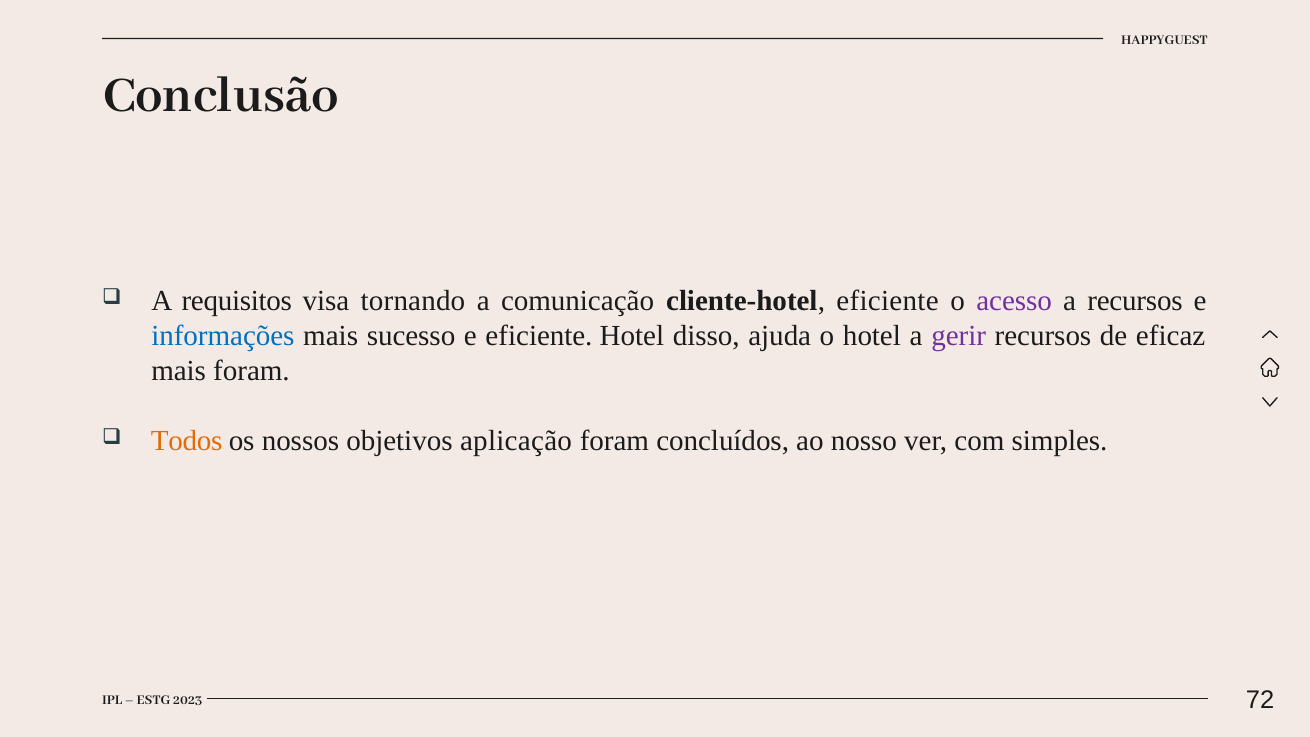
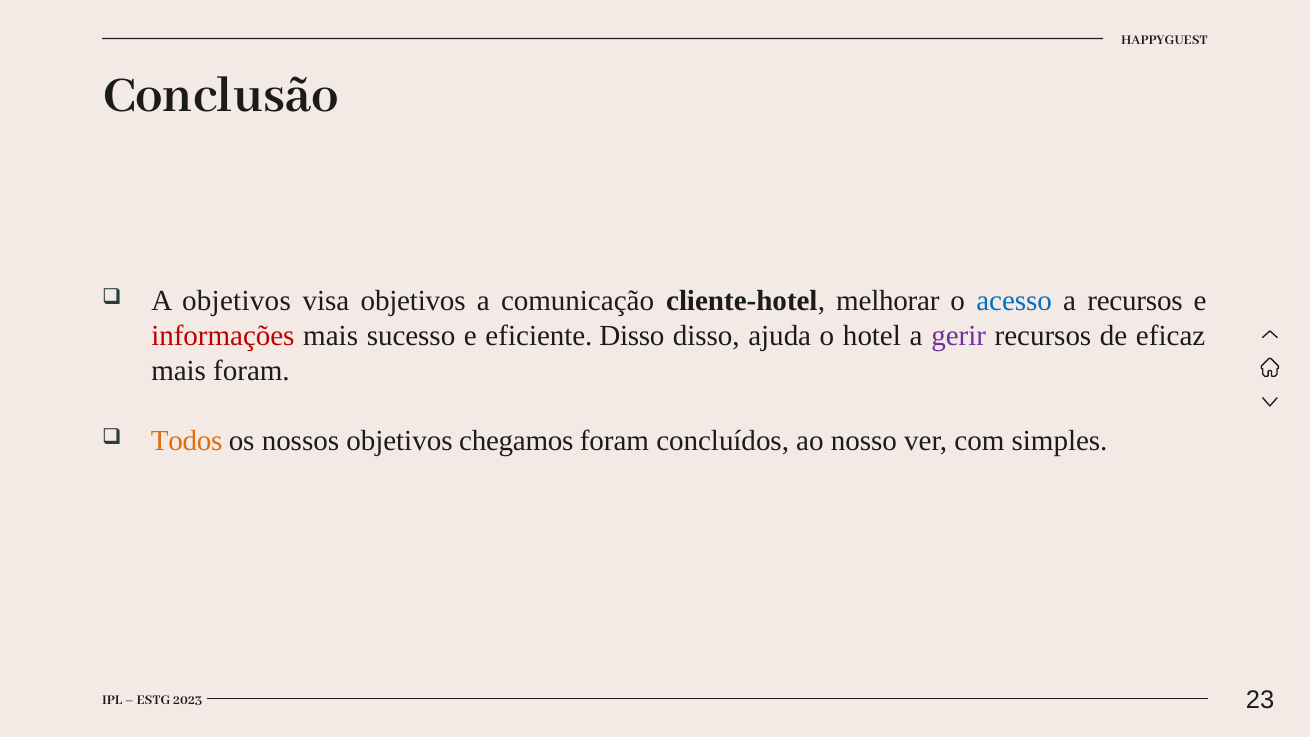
A requisitos: requisitos -> objetivos
visa tornando: tornando -> objetivos
cliente-hotel eficiente: eficiente -> melhorar
acesso colour: purple -> blue
informações colour: blue -> red
eficiente Hotel: Hotel -> Disso
aplicação: aplicação -> chegamos
72: 72 -> 23
